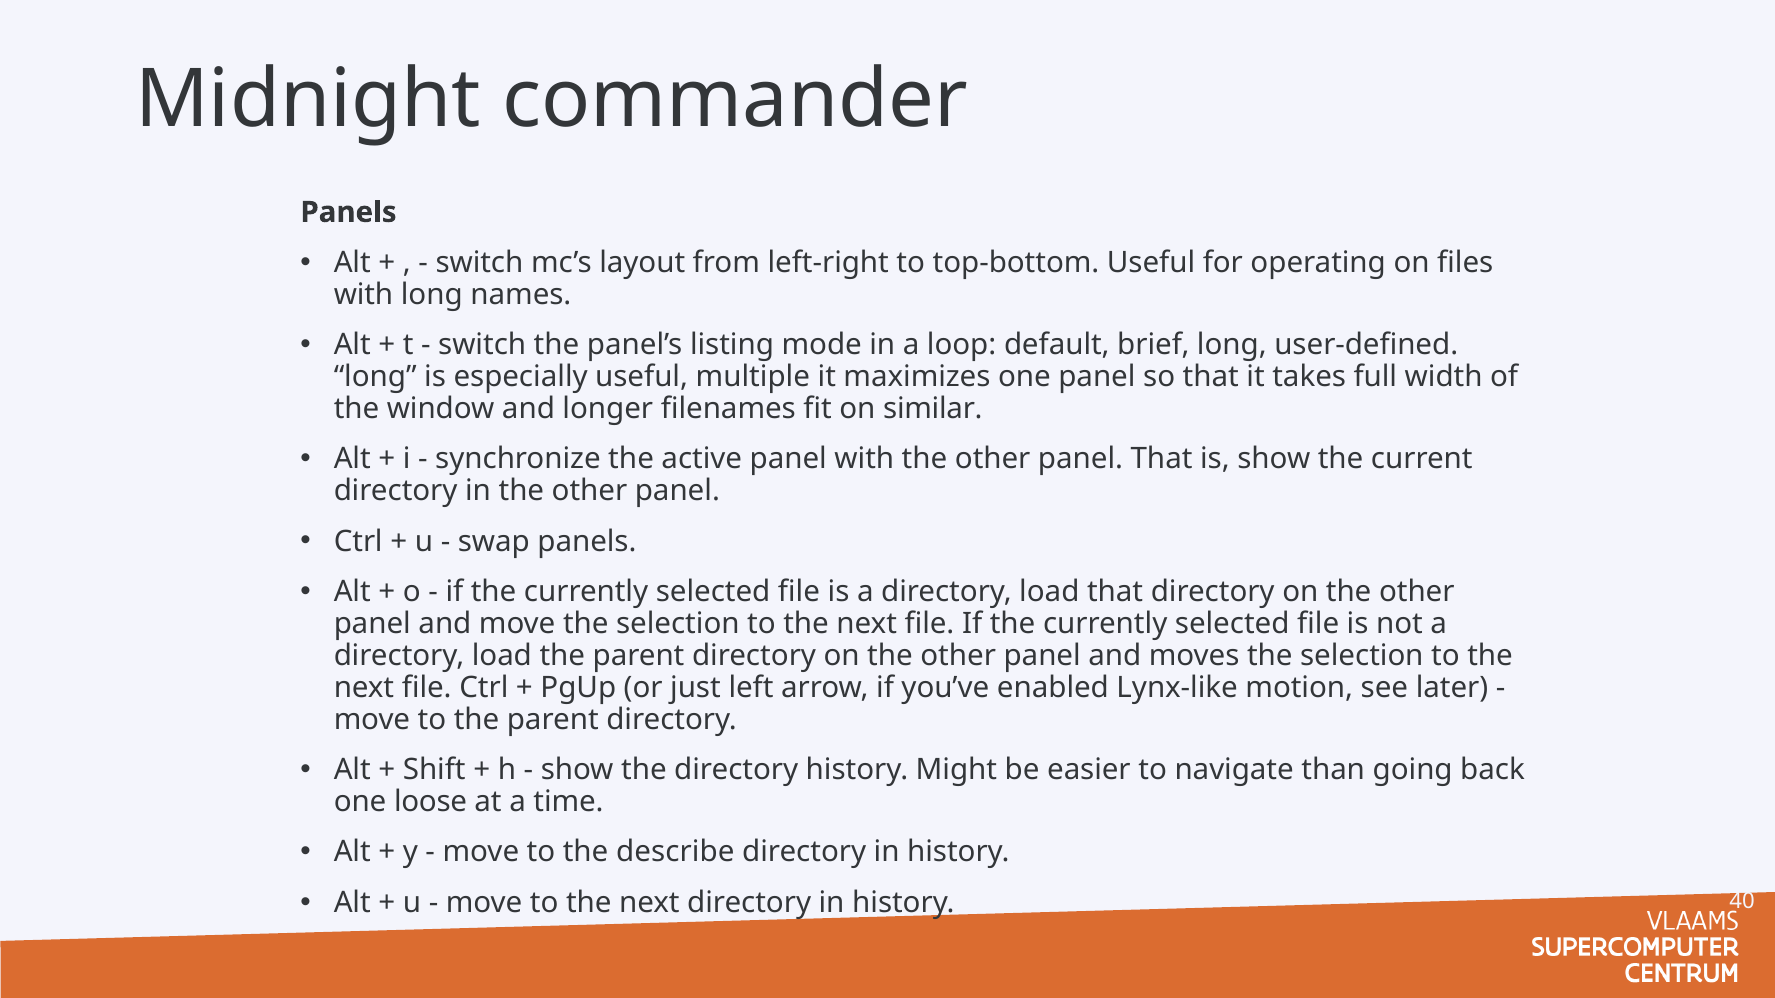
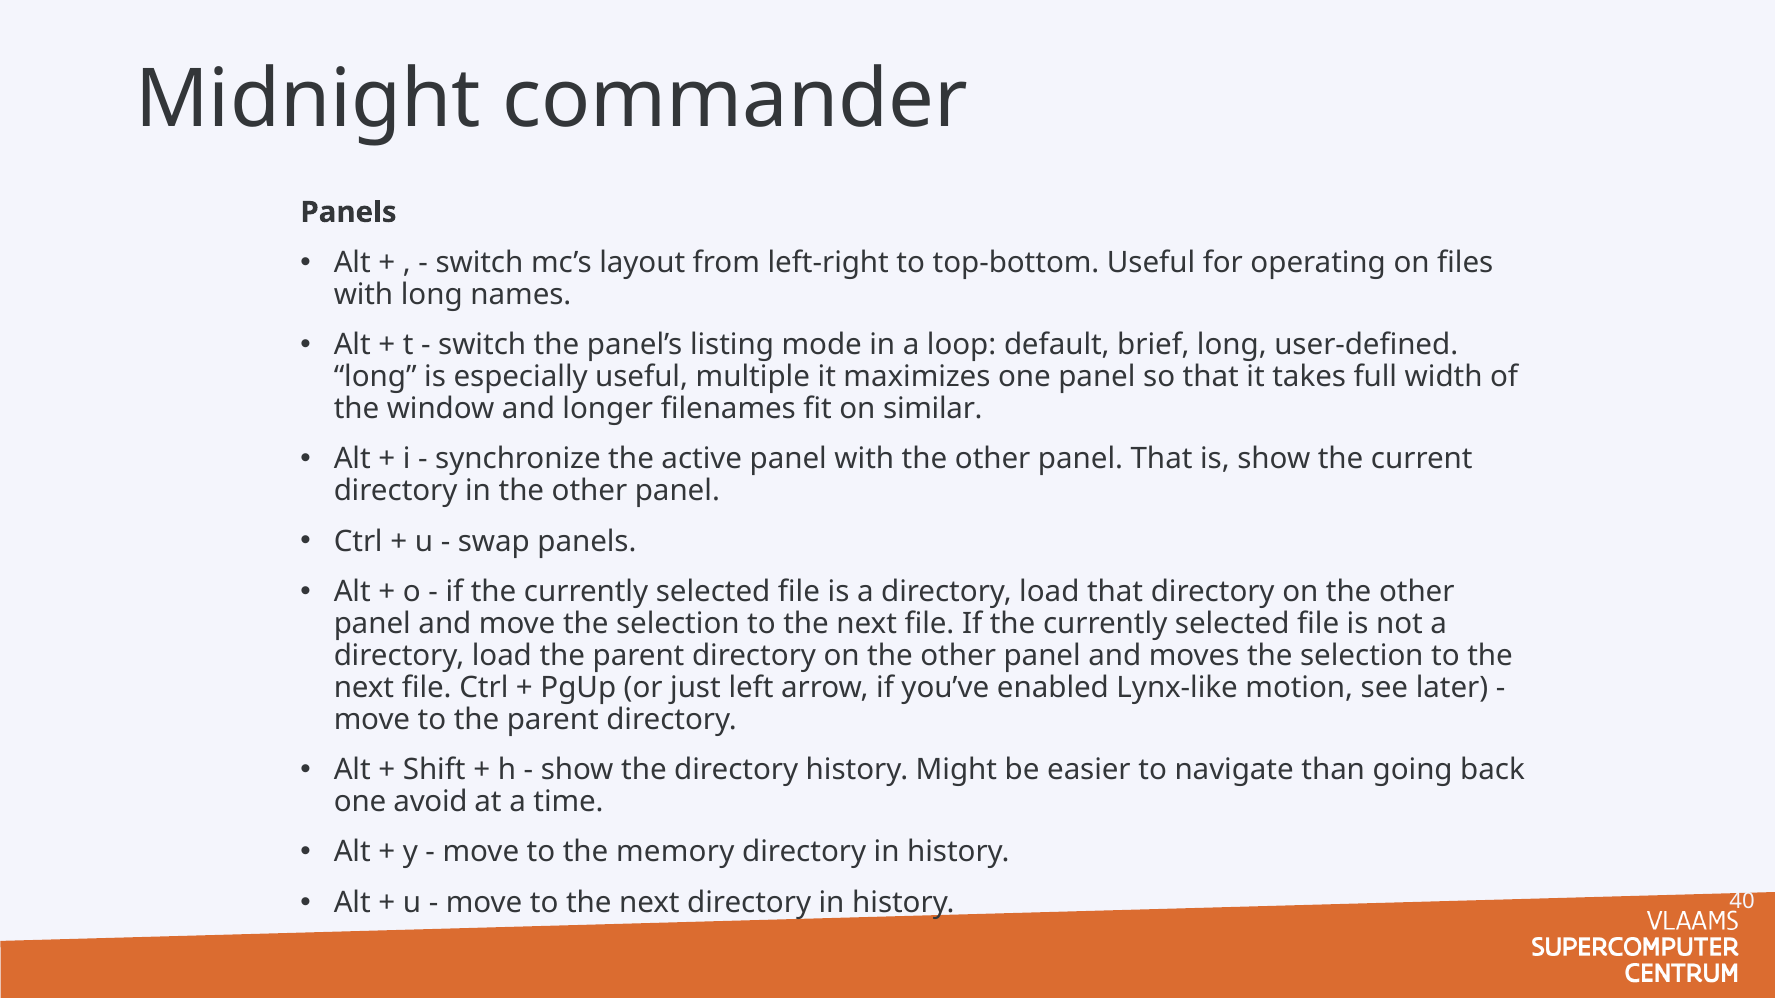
loose: loose -> avoid
describe: describe -> memory
